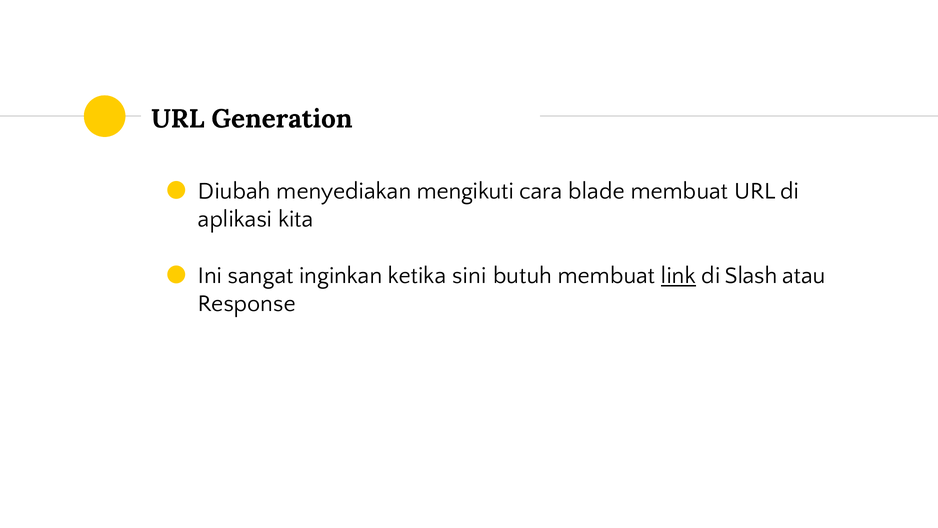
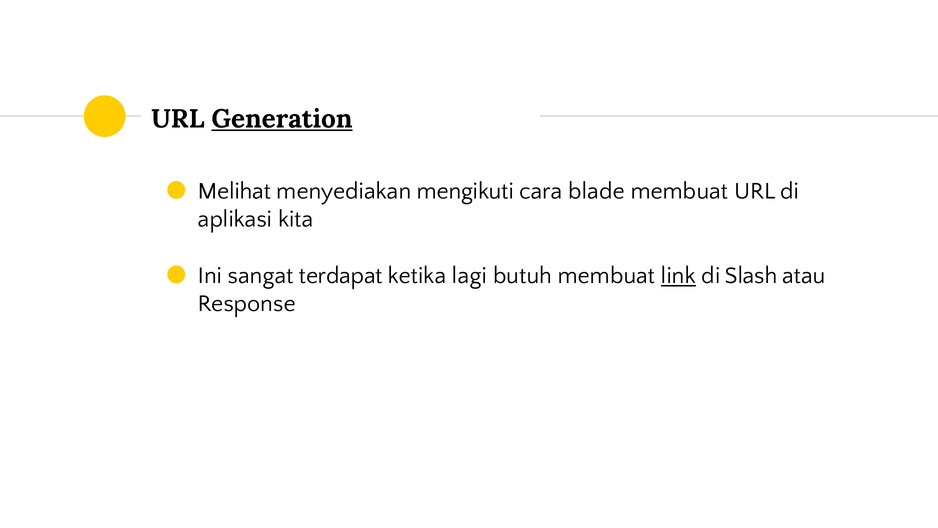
Generation underline: none -> present
Diubah: Diubah -> Melihat
inginkan: inginkan -> terdapat
sini: sini -> lagi
